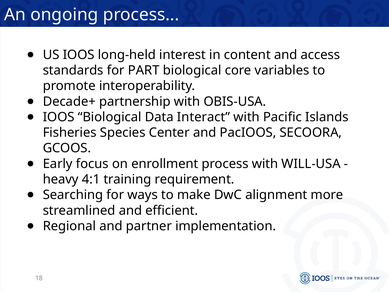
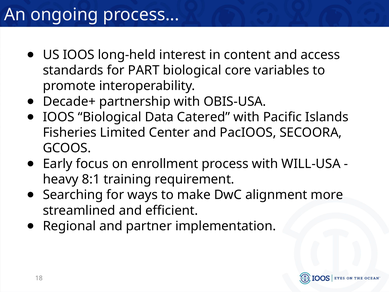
Interact: Interact -> Catered
Species: Species -> Limited
4:1: 4:1 -> 8:1
